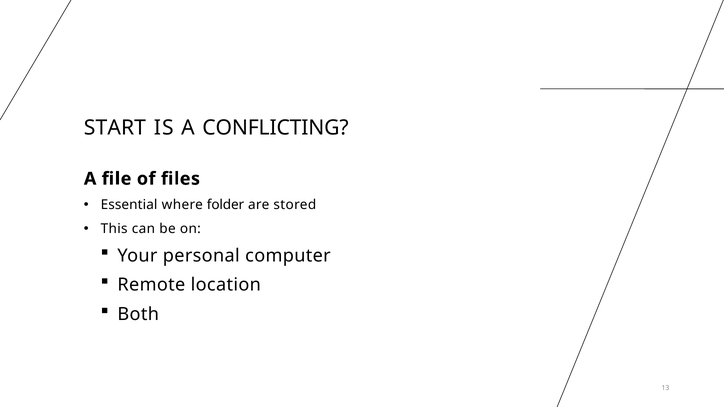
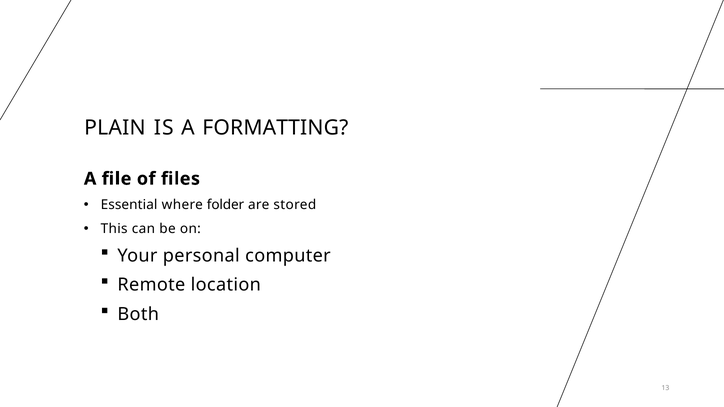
START: START -> PLAIN
CONFLICTING: CONFLICTING -> FORMATTING
